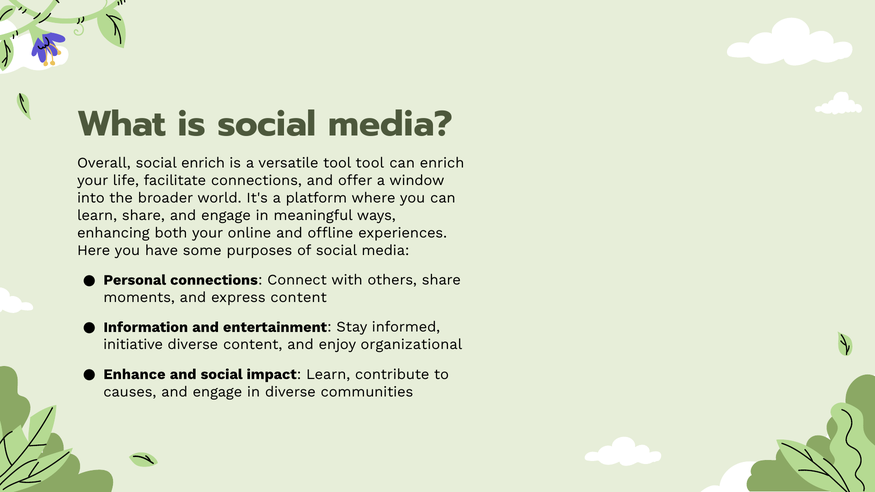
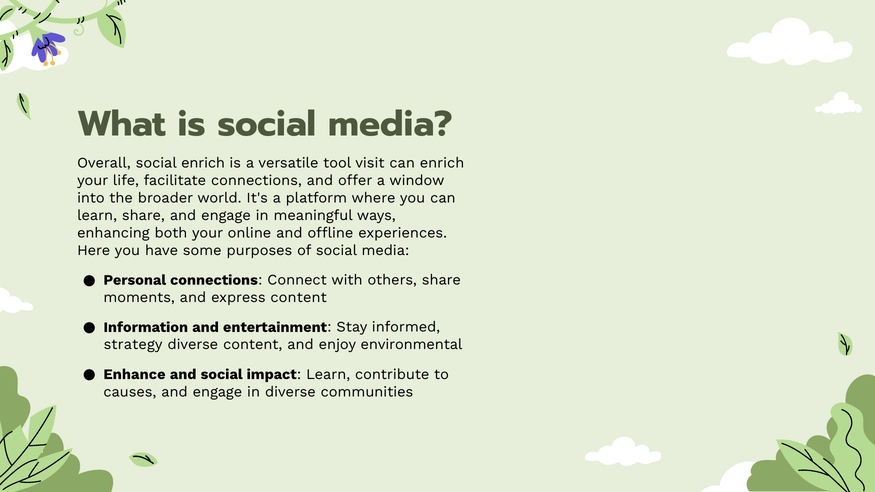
tool tool: tool -> visit
initiative: initiative -> strategy
organizational: organizational -> environmental
